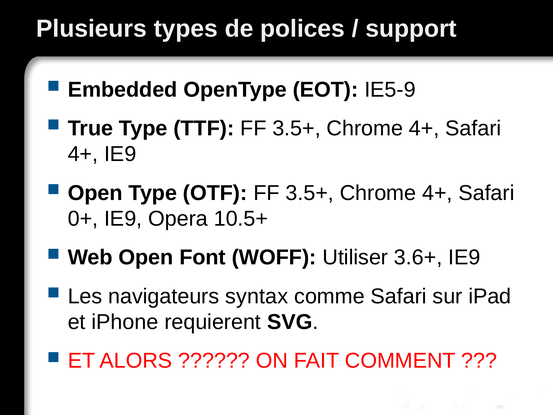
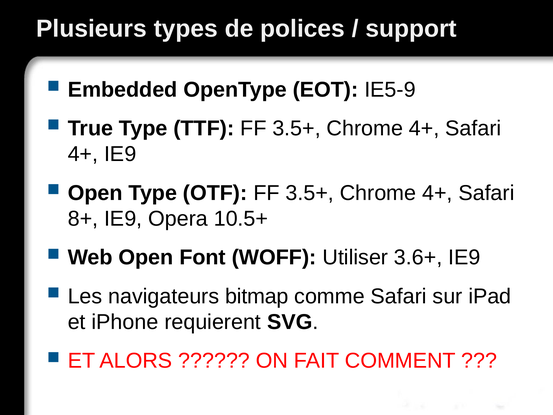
0+: 0+ -> 8+
syntax: syntax -> bitmap
